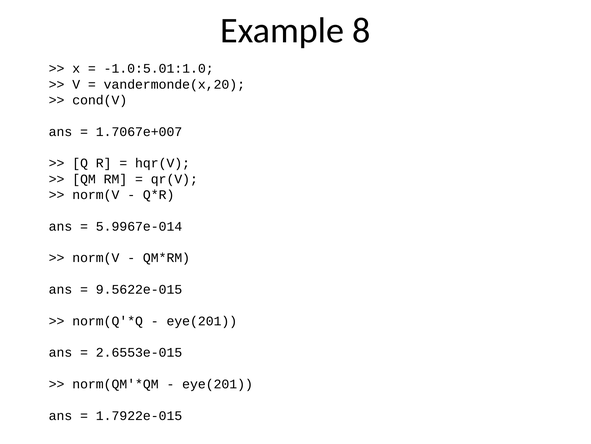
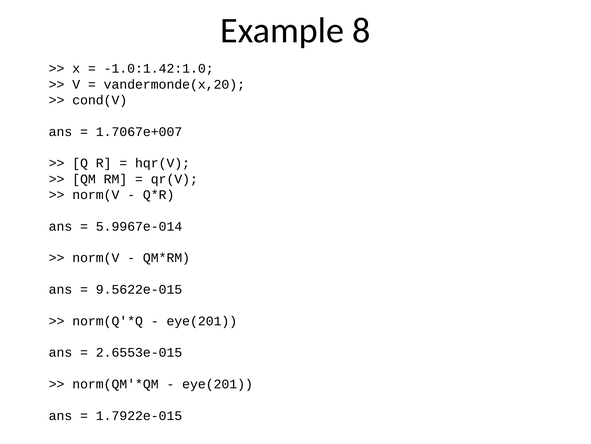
-1.0:5.01:1.0: -1.0:5.01:1.0 -> -1.0:1.42:1.0
